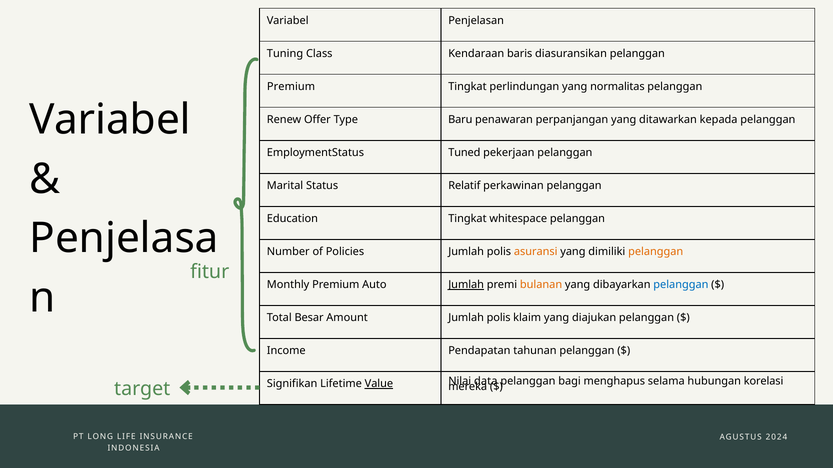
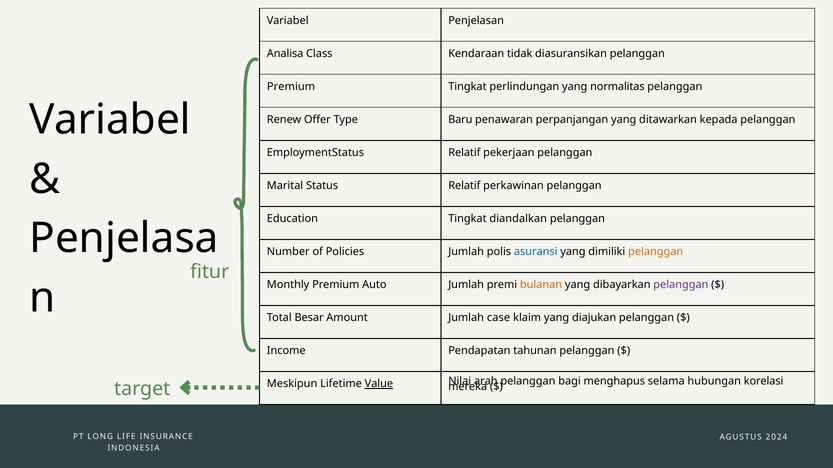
Tuning: Tuning -> Analisa
baris: baris -> tidak
EmploymentStatus Tuned: Tuned -> Relatif
whitespace: whitespace -> diandalkan
asuransi colour: orange -> blue
Jumlah at (466, 285) underline: present -> none
pelanggan at (681, 285) colour: blue -> purple
Amount Jumlah polis: polis -> case
Signifikan: Signifikan -> Meskipun
data: data -> arah
